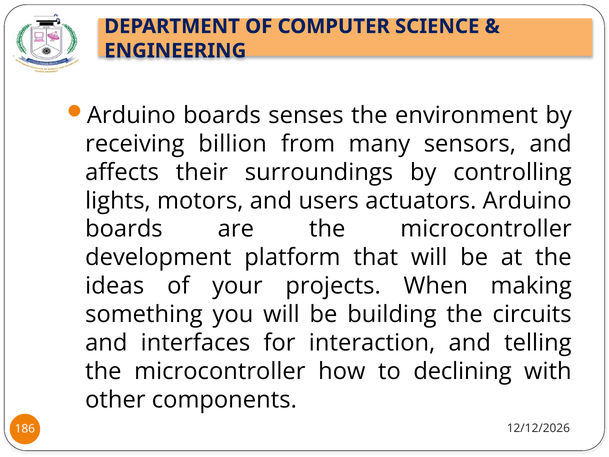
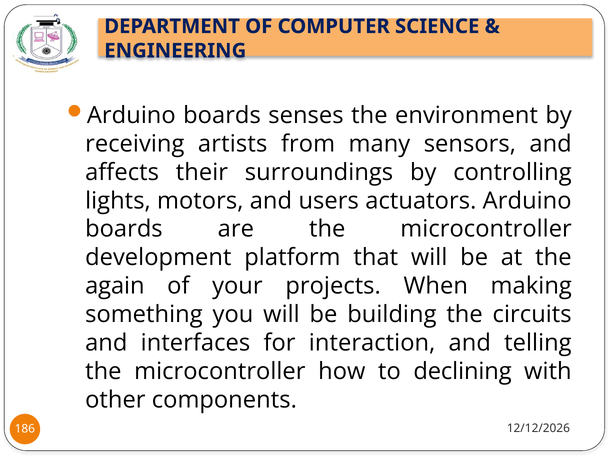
billion: billion -> artists
ideas: ideas -> again
